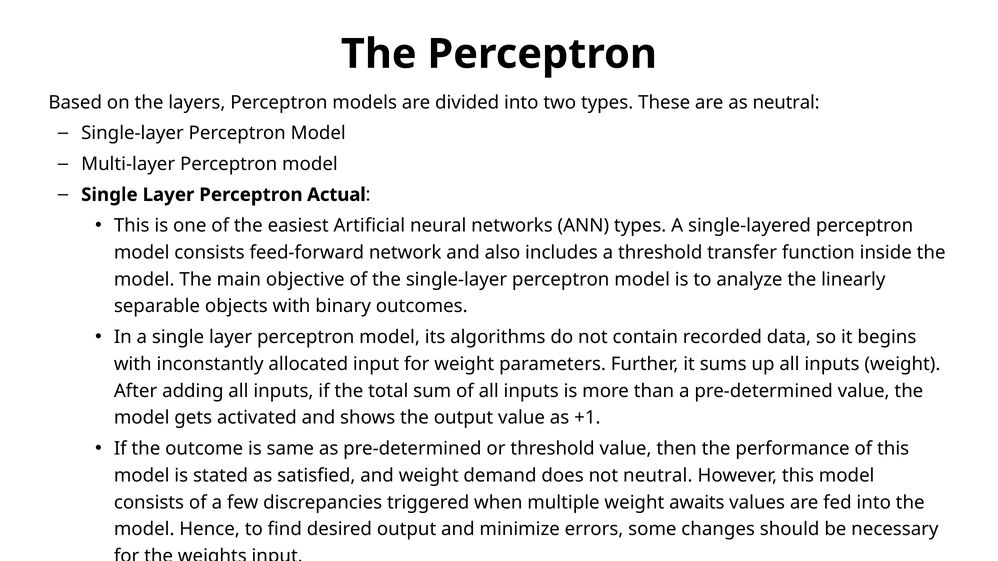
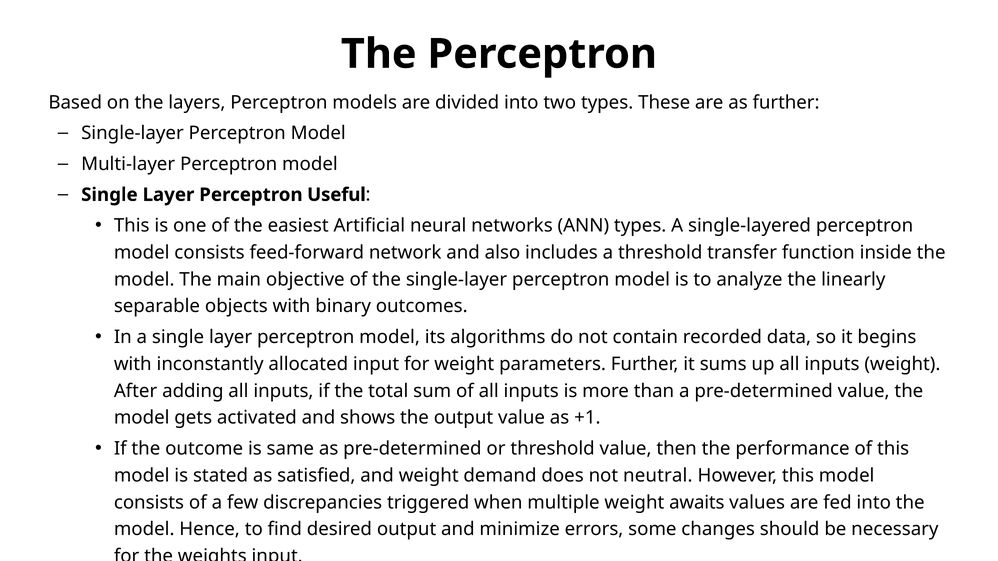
as neutral: neutral -> further
Actual: Actual -> Useful
